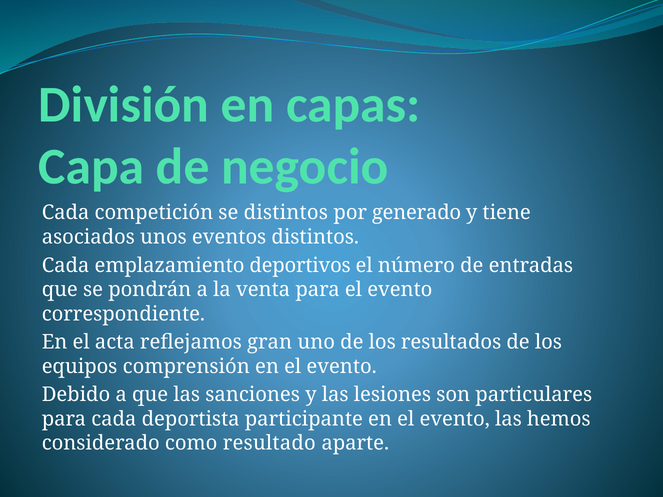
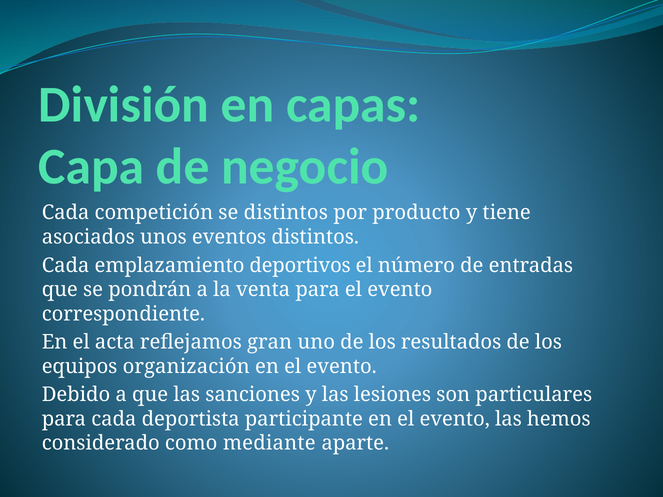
generado: generado -> producto
comprensión: comprensión -> organización
resultado: resultado -> mediante
